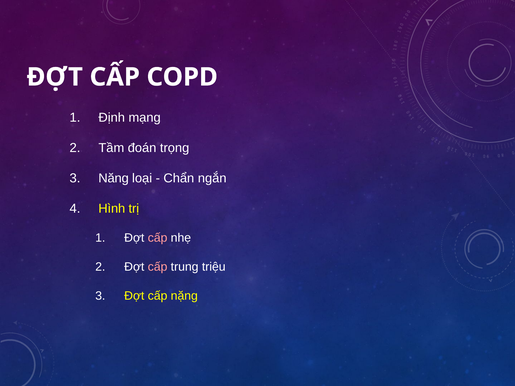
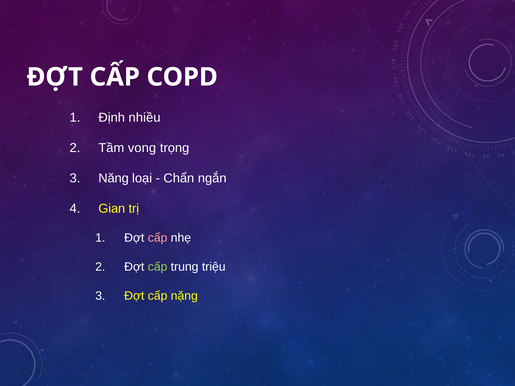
mạng: mạng -> nhiều
đoán: đoán -> vong
Hình: Hình -> Gian
cấp at (158, 267) colour: pink -> light green
